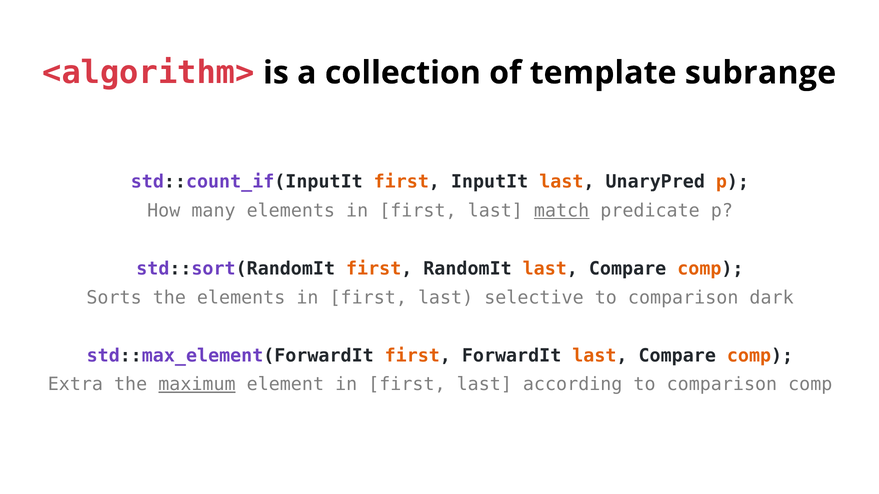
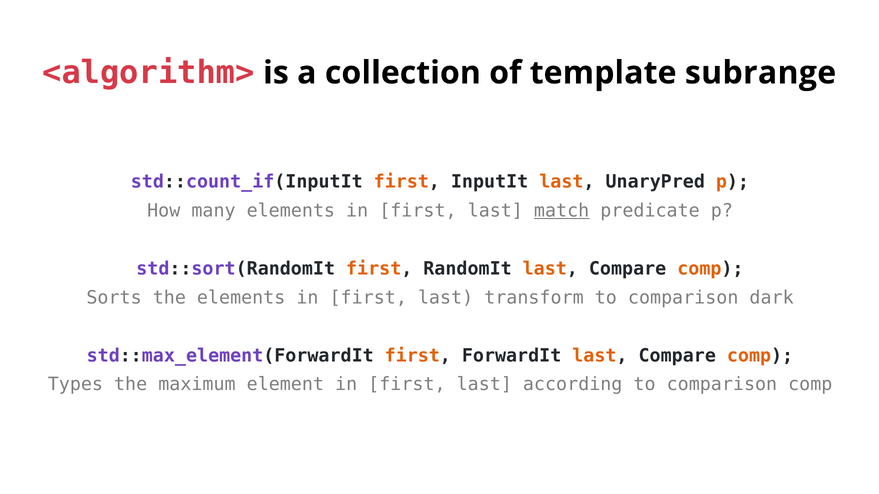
selective: selective -> transform
Extra: Extra -> Types
maximum underline: present -> none
